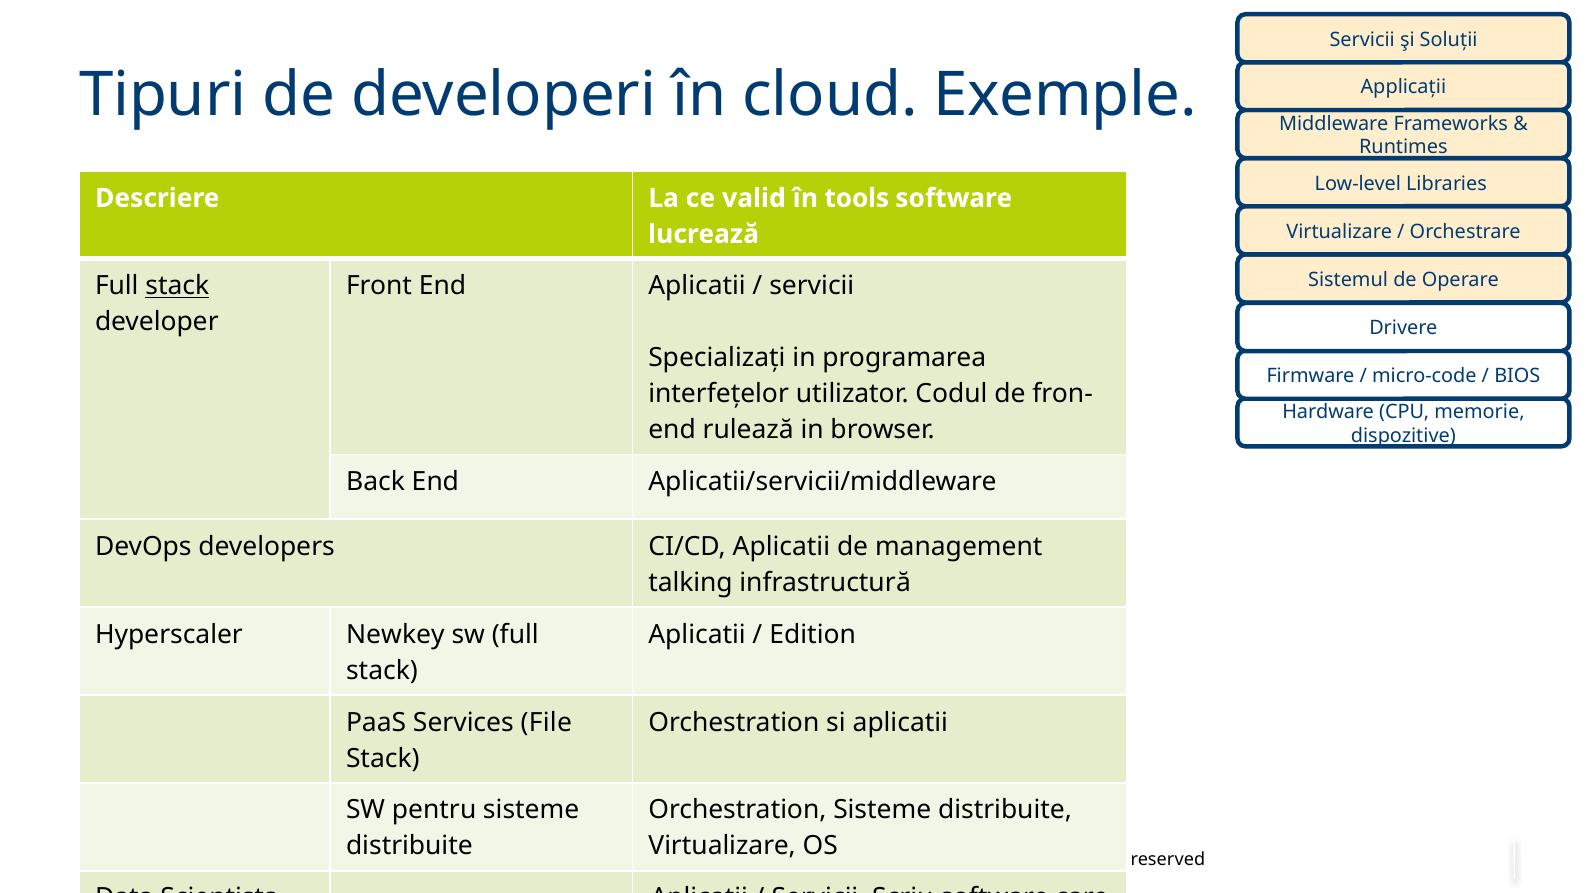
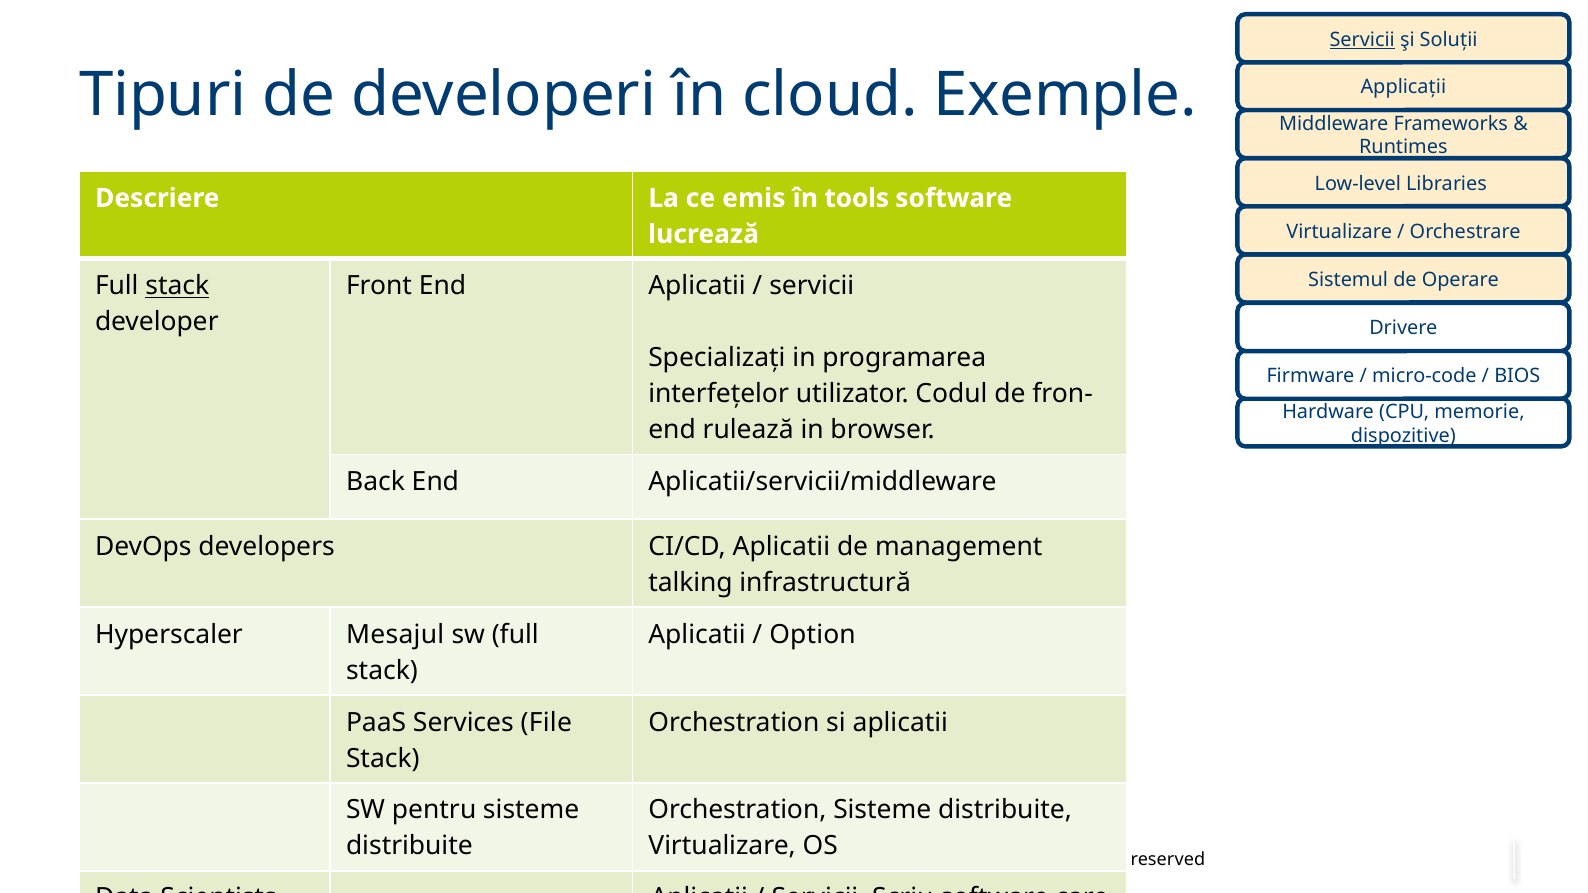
Servicii at (1362, 40) underline: none -> present
valid: valid -> emis
Newkey: Newkey -> Mesajul
Edition: Edition -> Option
